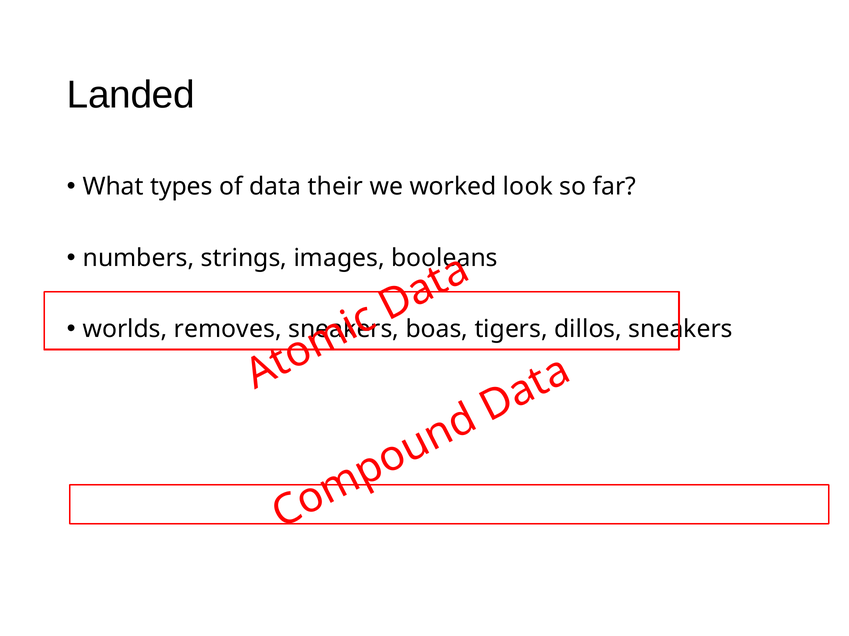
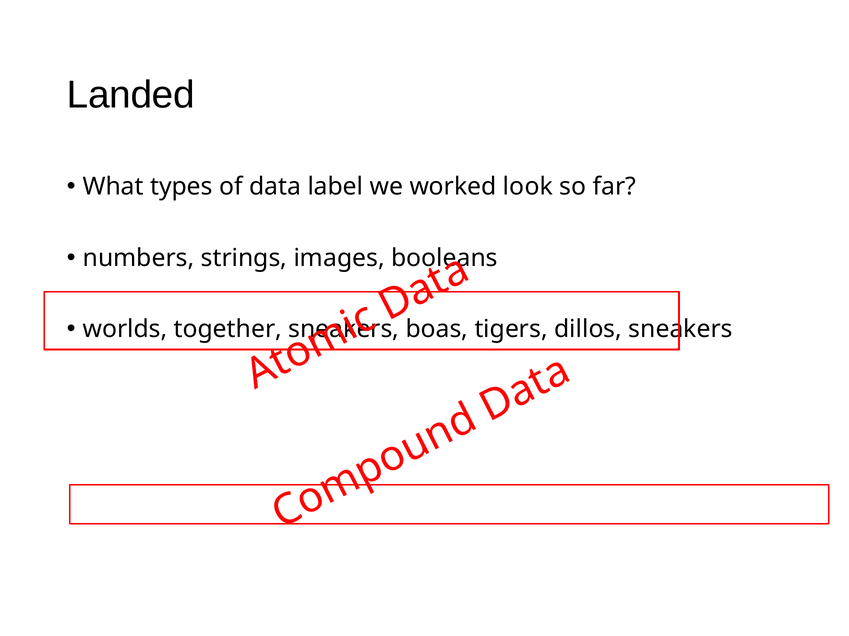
their: their -> label
removes: removes -> together
